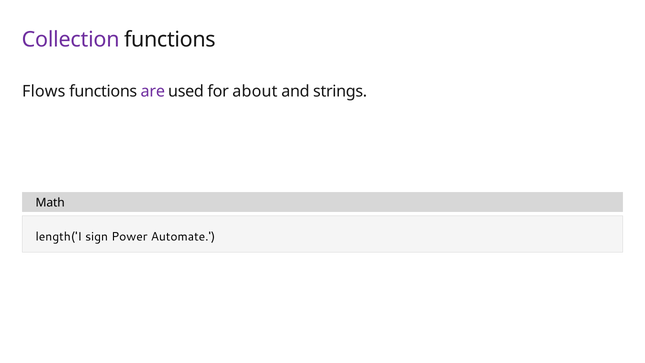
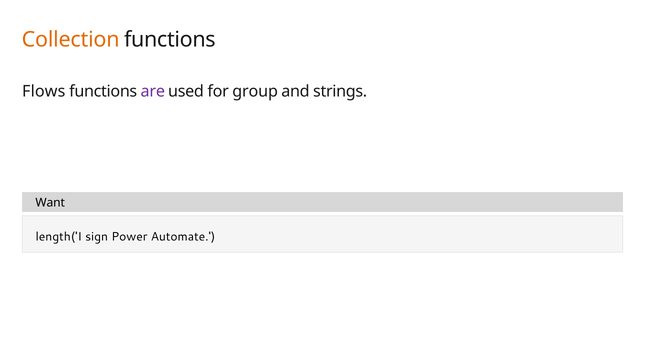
Collection colour: purple -> orange
about: about -> group
Math: Math -> Want
